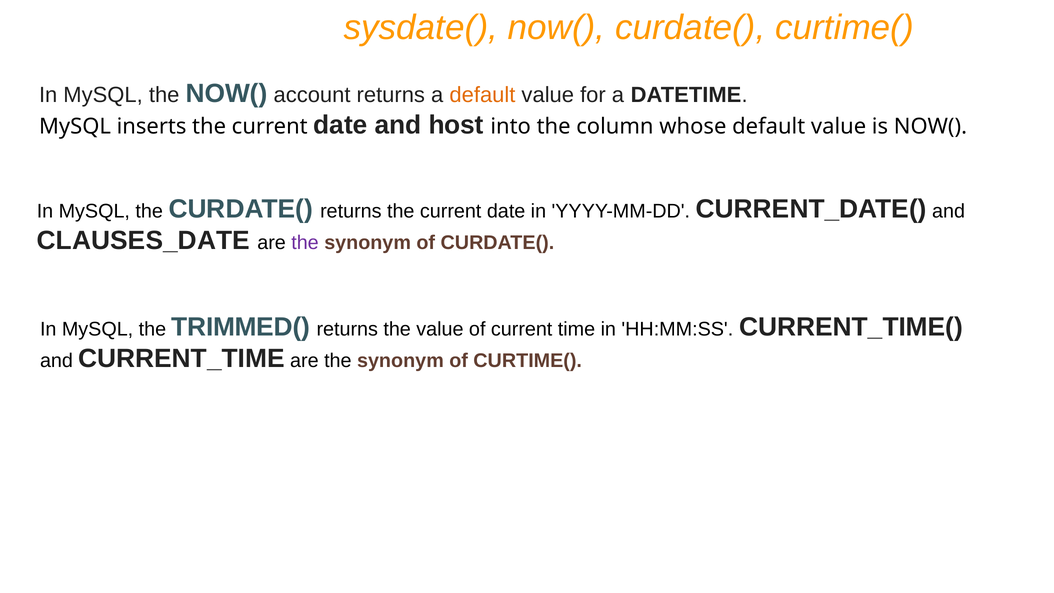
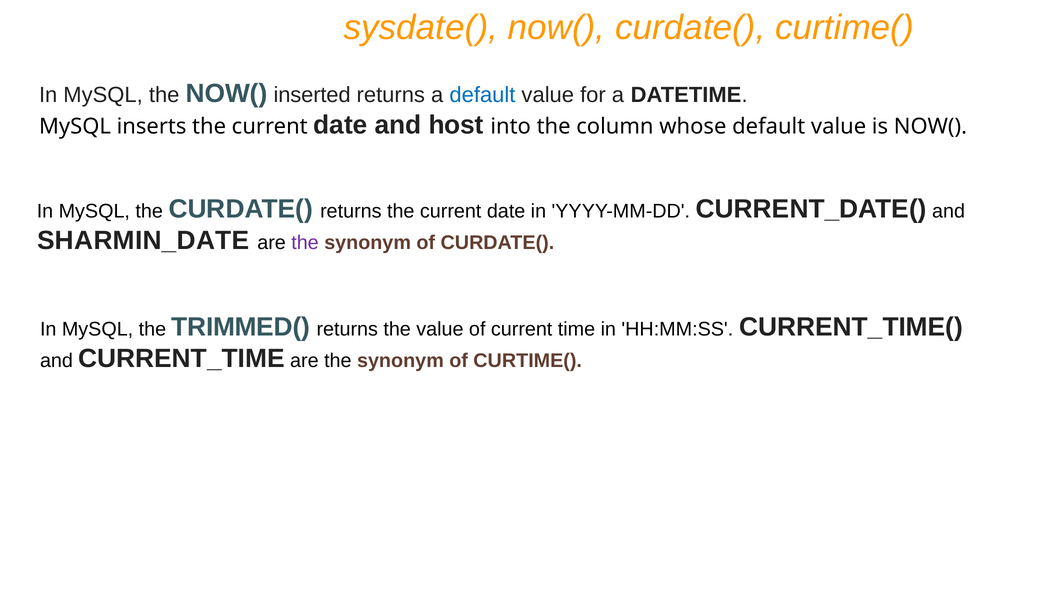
account: account -> inserted
default at (482, 95) colour: orange -> blue
CLAUSES_DATE: CLAUSES_DATE -> SHARMIN_DATE
